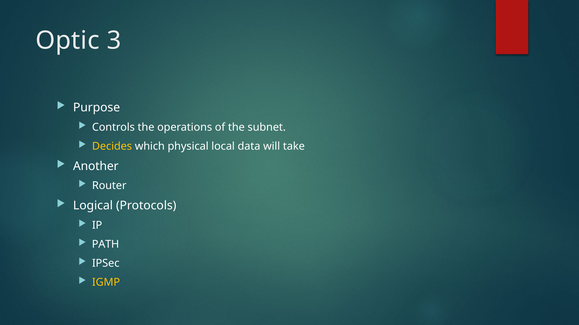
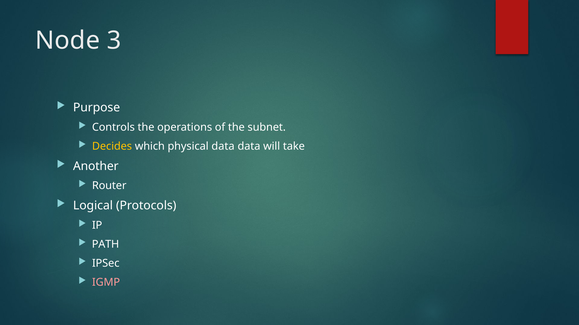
Optic: Optic -> Node
physical local: local -> data
IGMP colour: yellow -> pink
